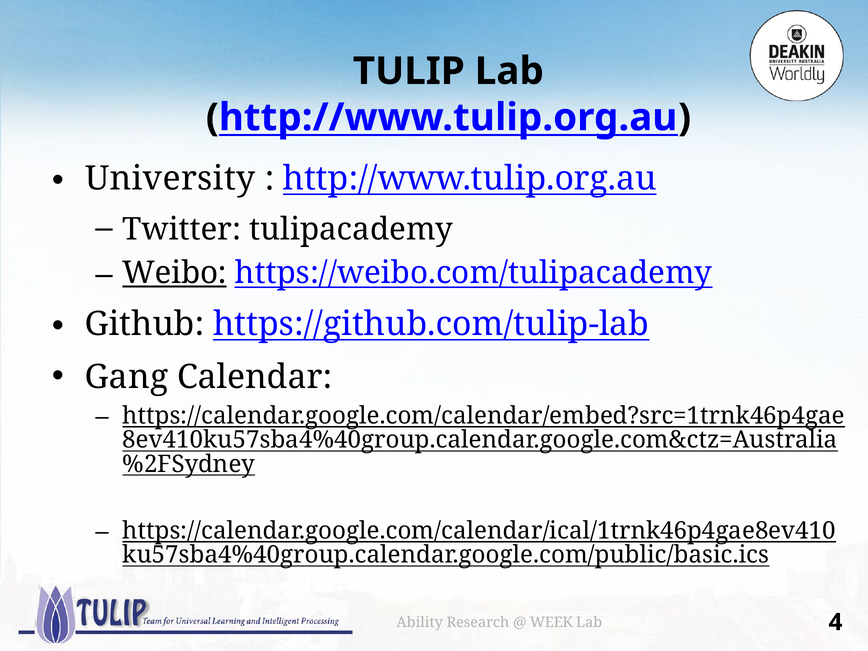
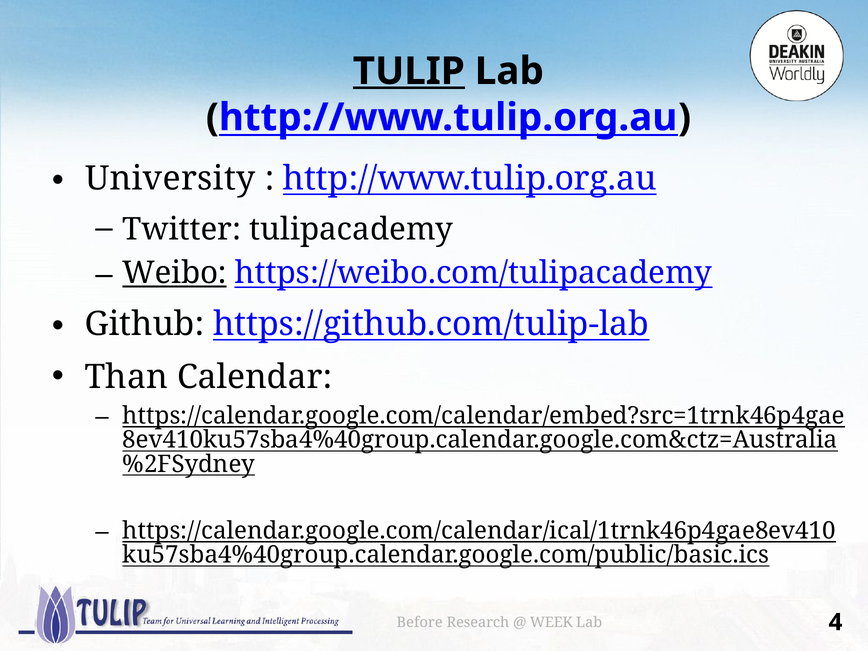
TULIP underline: none -> present
Gang: Gang -> Than
Ability: Ability -> Before
